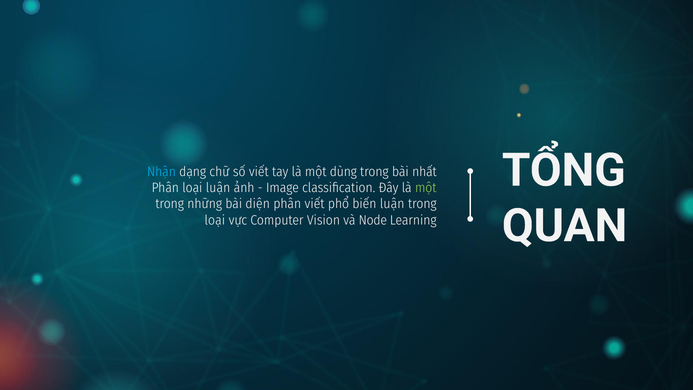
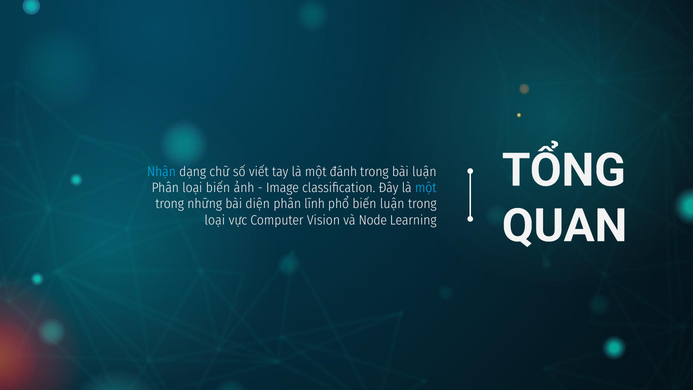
dùng: dùng -> đánh
bài nhất: nhất -> luận
loại luận: luận -> biến
một at (426, 188) colour: light green -> light blue
phân viết: viết -> lĩnh
